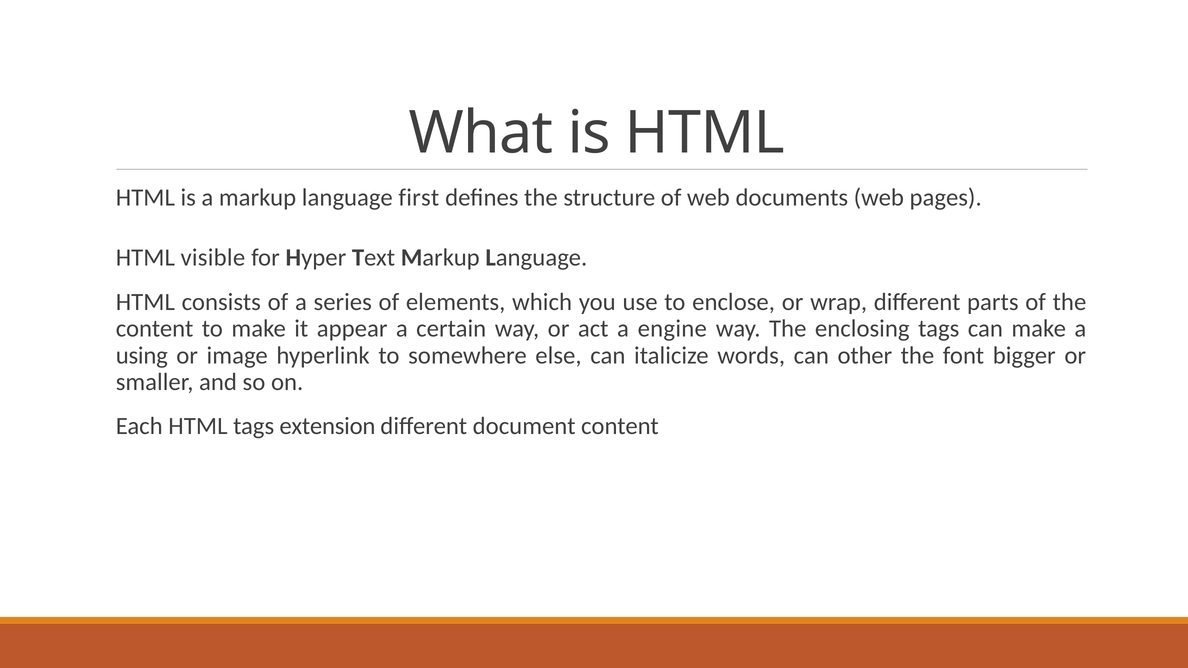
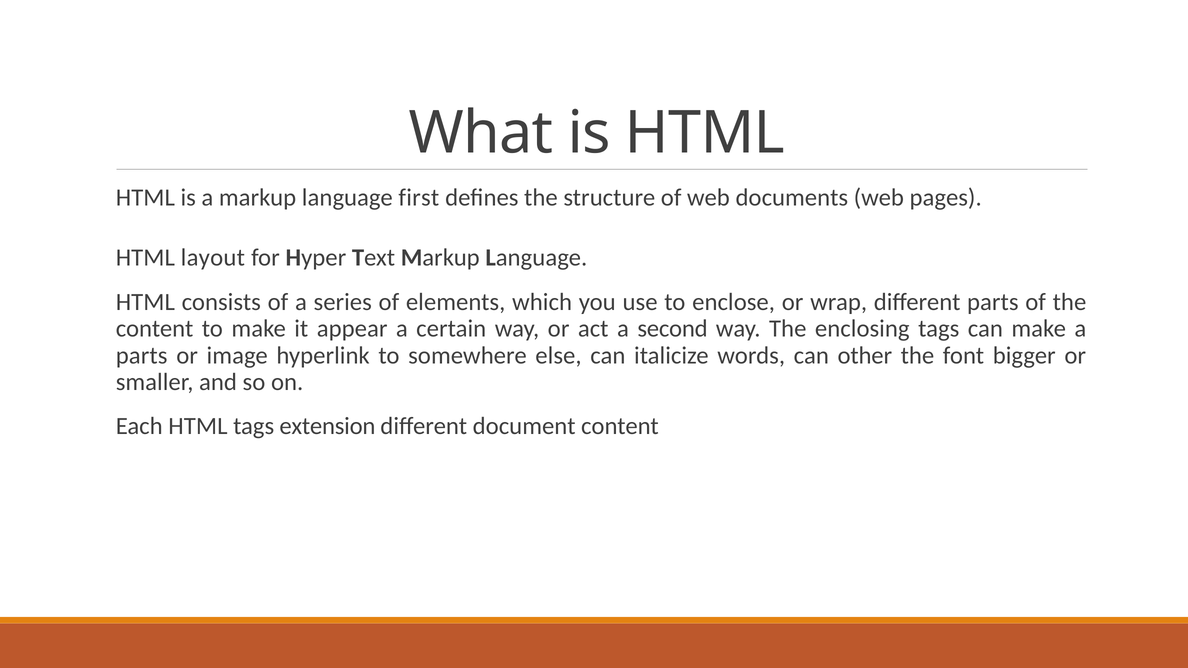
visible: visible -> layout
engine: engine -> second
using at (142, 355): using -> parts
